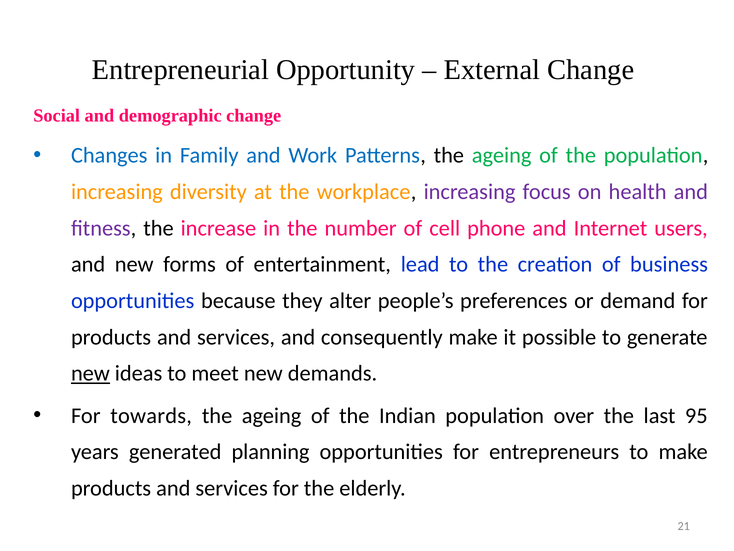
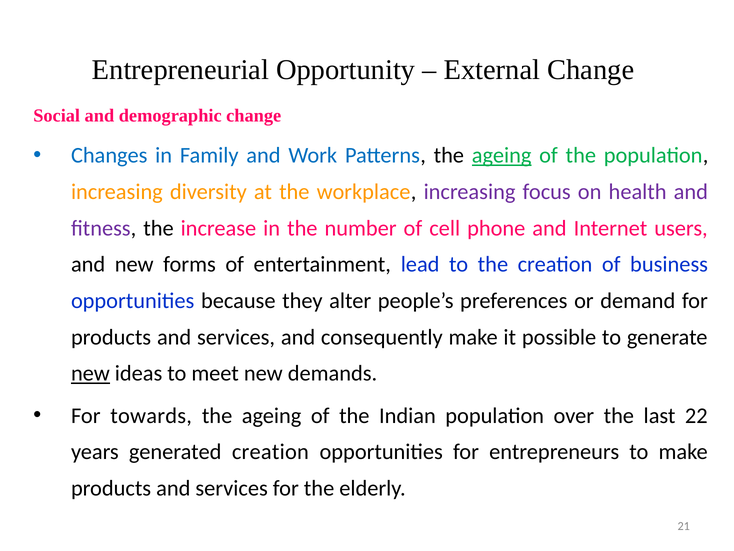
ageing at (502, 155) underline: none -> present
95: 95 -> 22
generated planning: planning -> creation
